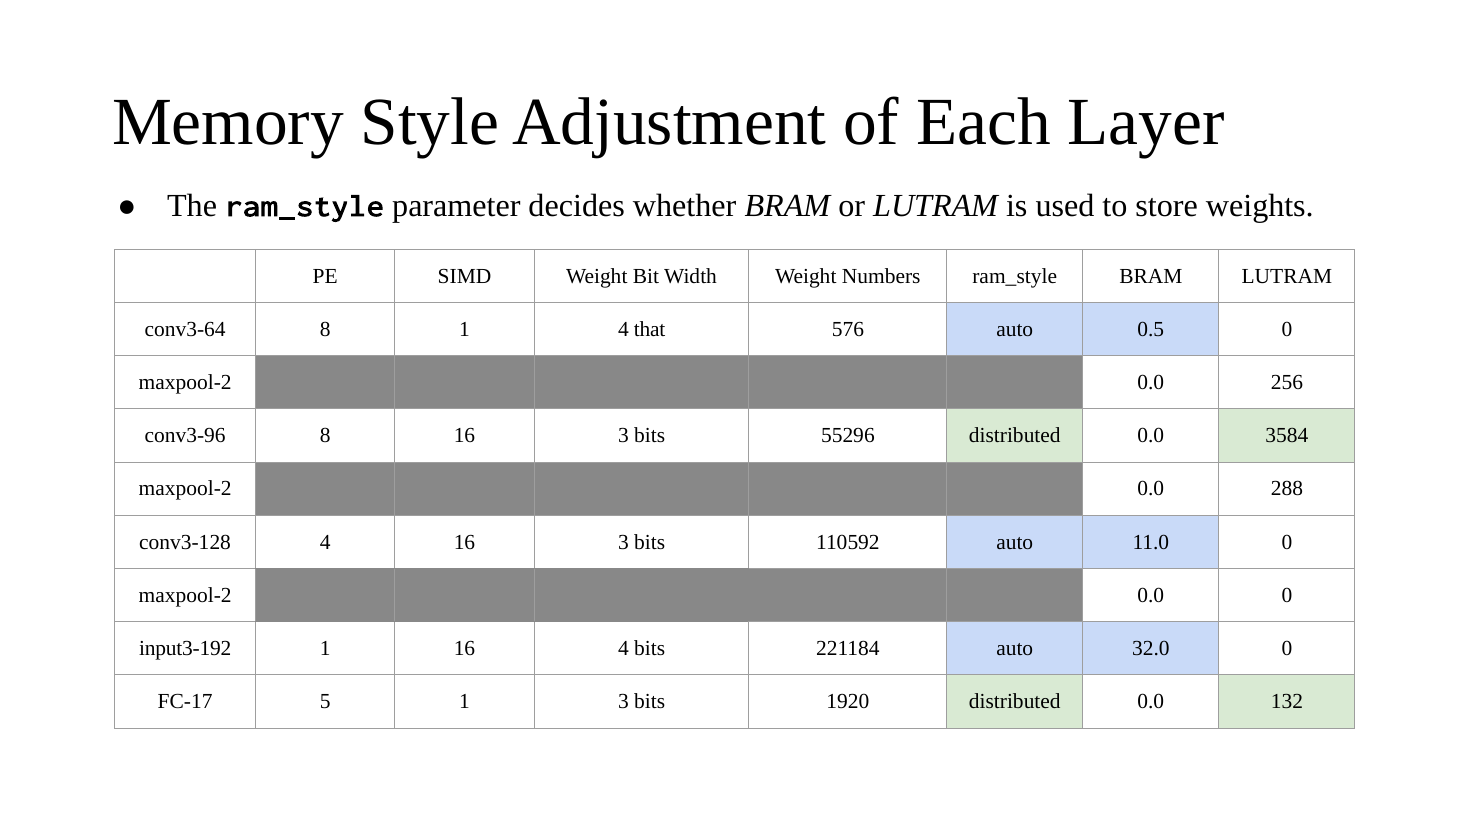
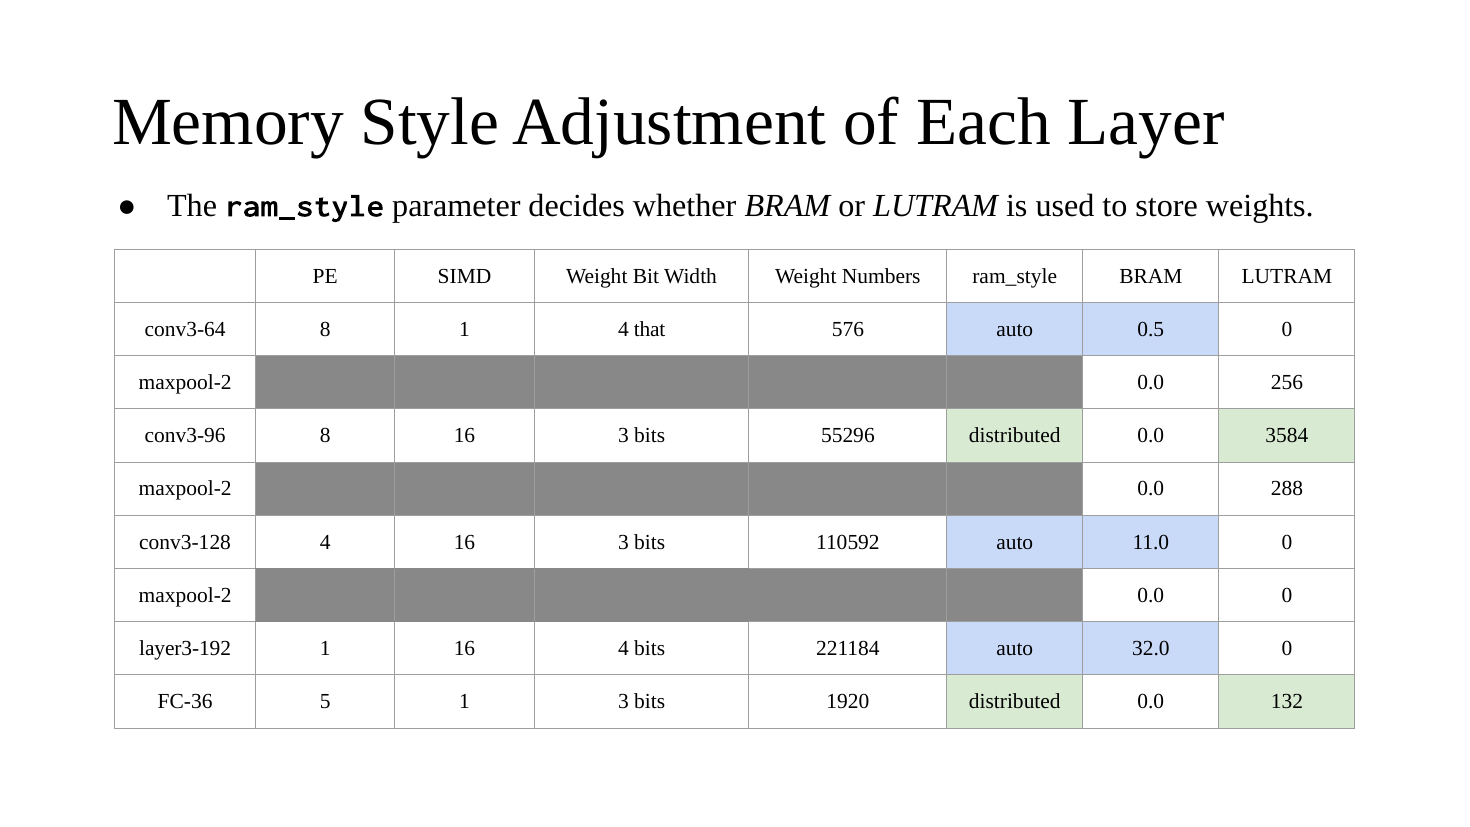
input3-192: input3-192 -> layer3-192
FC-17: FC-17 -> FC-36
